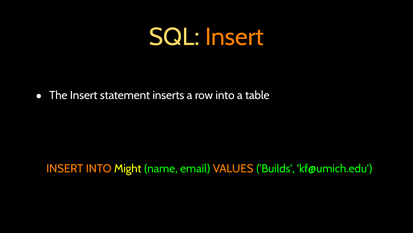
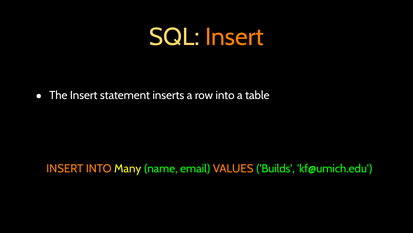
Might: Might -> Many
